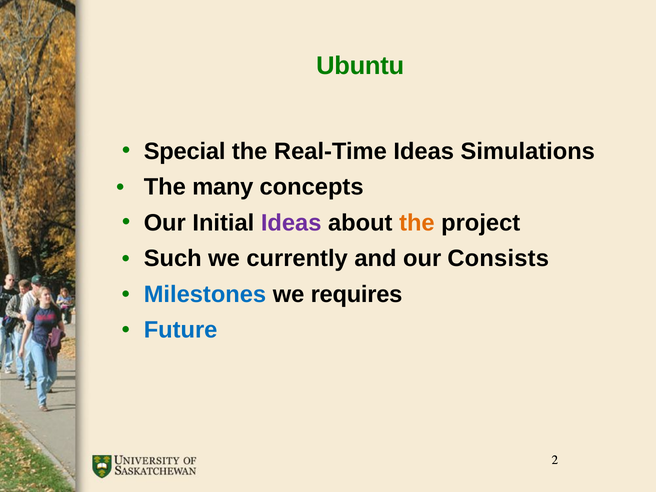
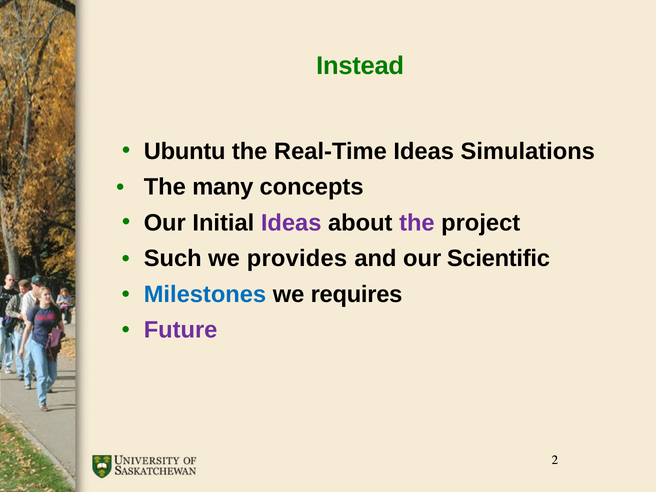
Ubuntu: Ubuntu -> Instead
Special: Special -> Ubuntu
the at (417, 223) colour: orange -> purple
currently: currently -> provides
Consists: Consists -> Scientific
Future colour: blue -> purple
